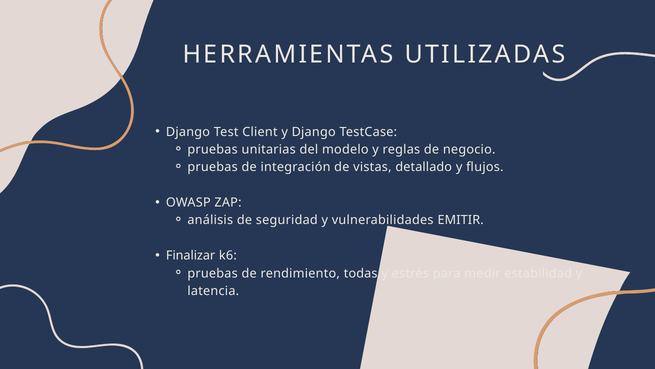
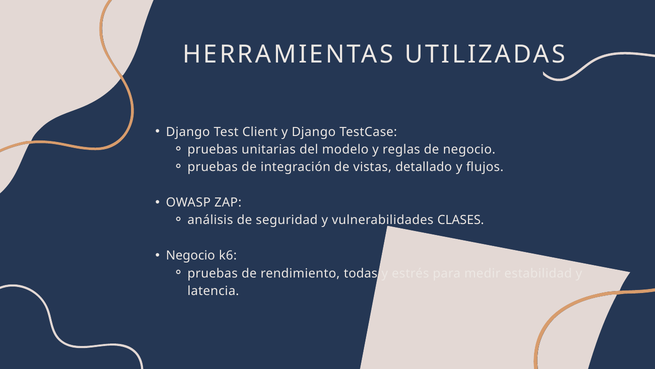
EMITIR: EMITIR -> CLASES
Finalizar at (191, 255): Finalizar -> Negocio
